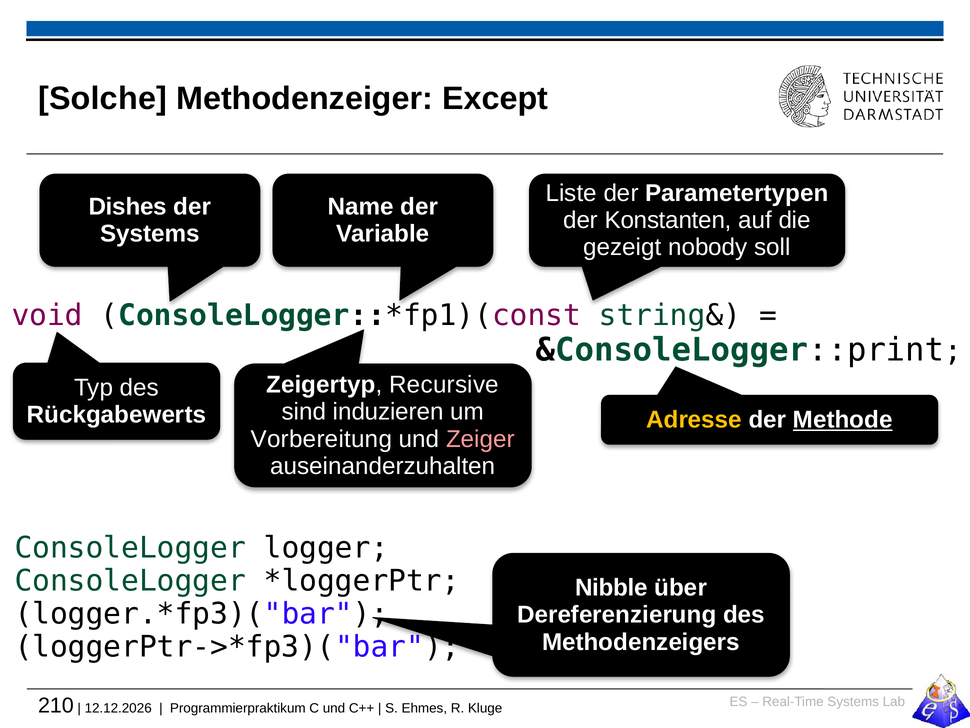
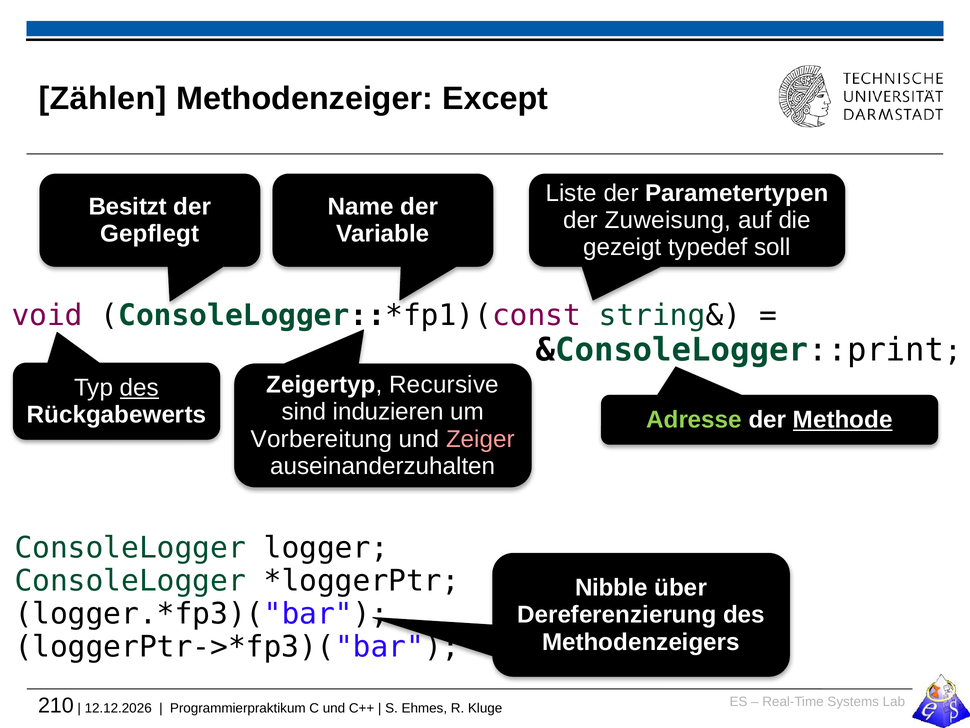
Solche: Solche -> Zählen
Dishes: Dishes -> Besitzt
Konstanten: Konstanten -> Zuweisung
Systems at (150, 234): Systems -> Gepflegt
nobody: nobody -> typedef
des at (139, 388) underline: none -> present
Adresse colour: yellow -> light green
